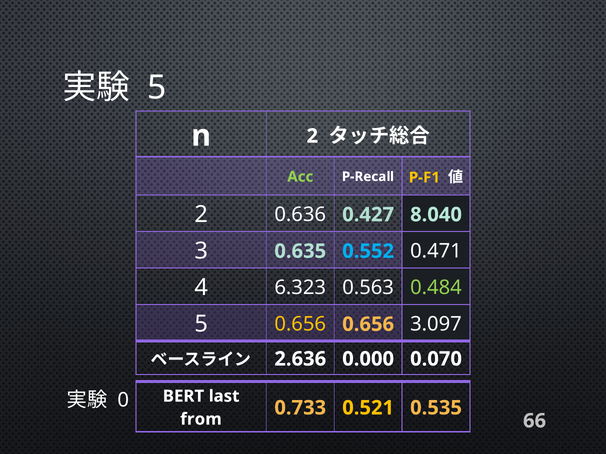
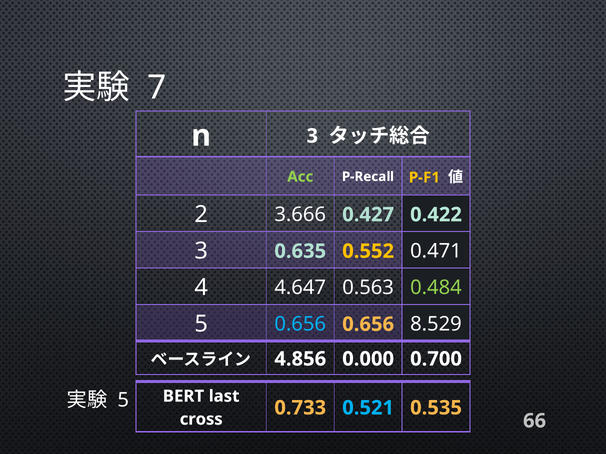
5 at (157, 88): 5 -> 7
2 at (312, 136): 2 -> 3
0.636: 0.636 -> 3.666
8.040: 8.040 -> 0.422
0.552 colour: light blue -> yellow
6.323: 6.323 -> 4.647
0.656 at (300, 325) colour: yellow -> light blue
3.097: 3.097 -> 8.529
2.636: 2.636 -> 4.856
0.070: 0.070 -> 0.700
0 at (123, 401): 0 -> 5
0.521 colour: yellow -> light blue
from: from -> cross
